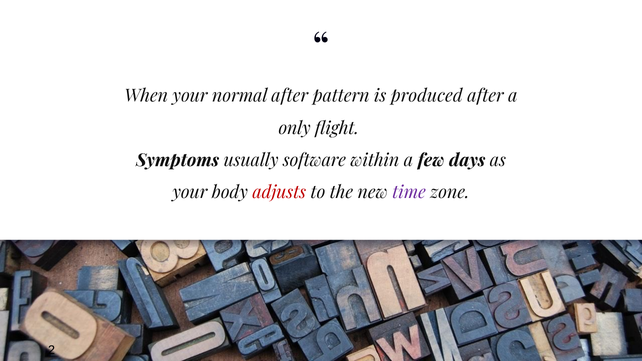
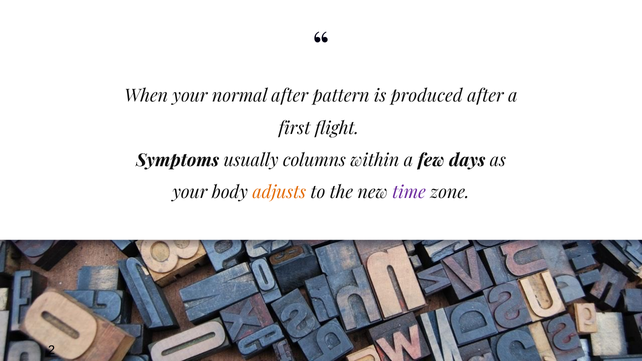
only: only -> first
software: software -> columns
adjusts colour: red -> orange
